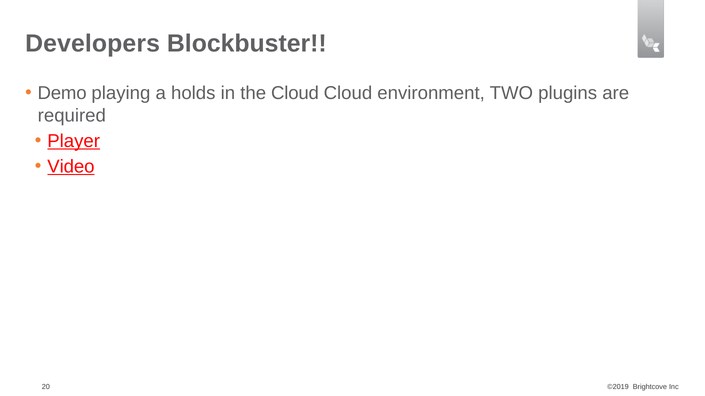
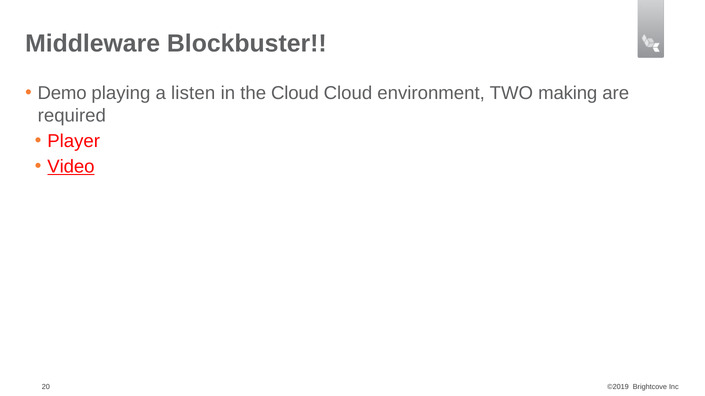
Developers: Developers -> Middleware
holds: holds -> listen
plugins: plugins -> making
Player underline: present -> none
